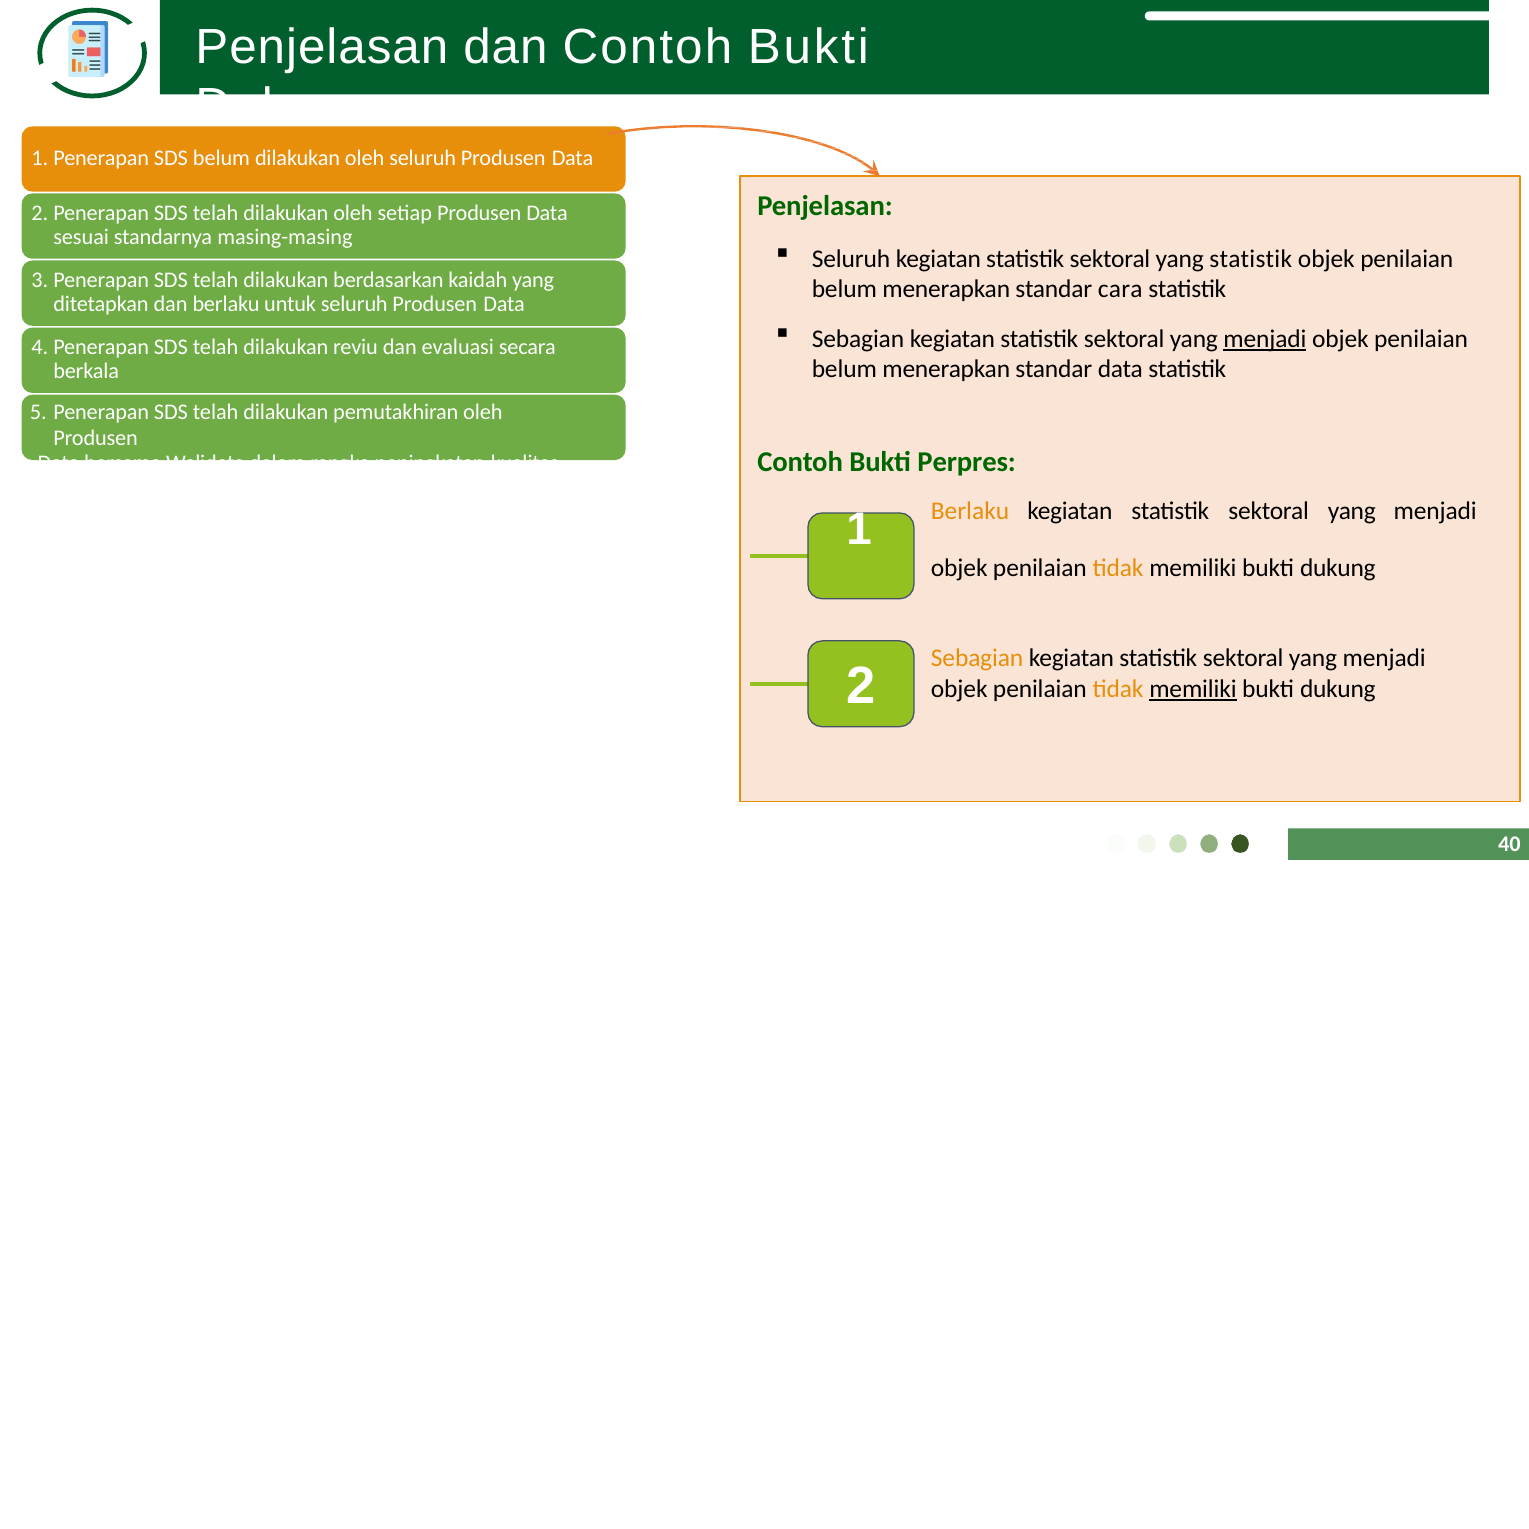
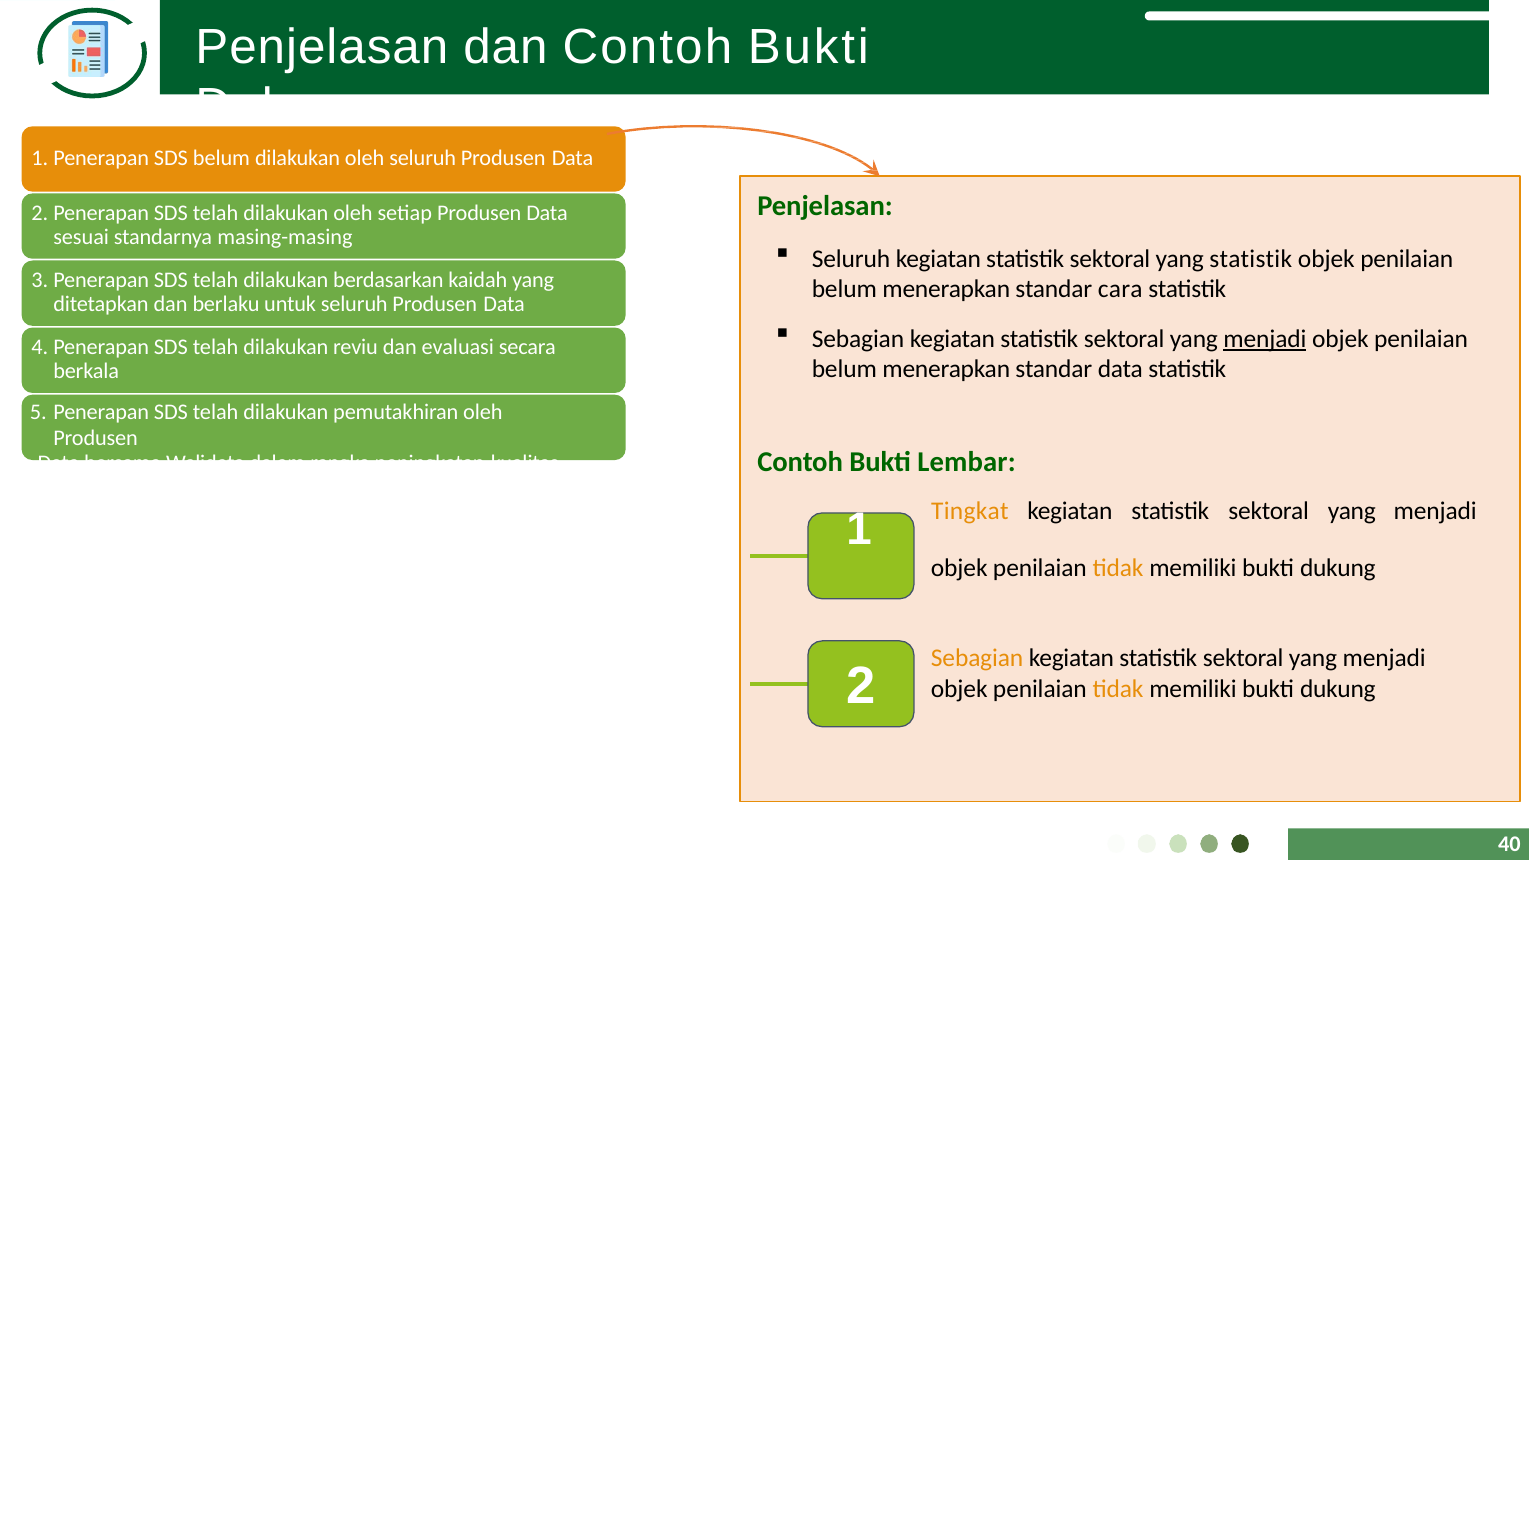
Perpres: Perpres -> Lembar
1 Berlaku: Berlaku -> Tingkat
memiliki at (1193, 689) underline: present -> none
